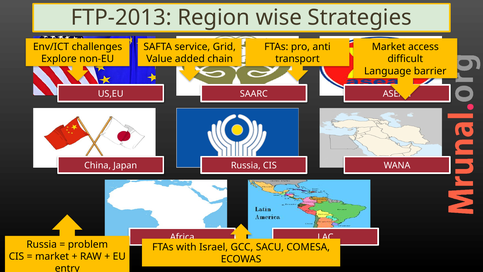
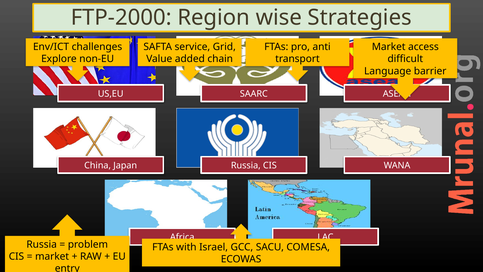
FTP-2013: FTP-2013 -> FTP-2000
